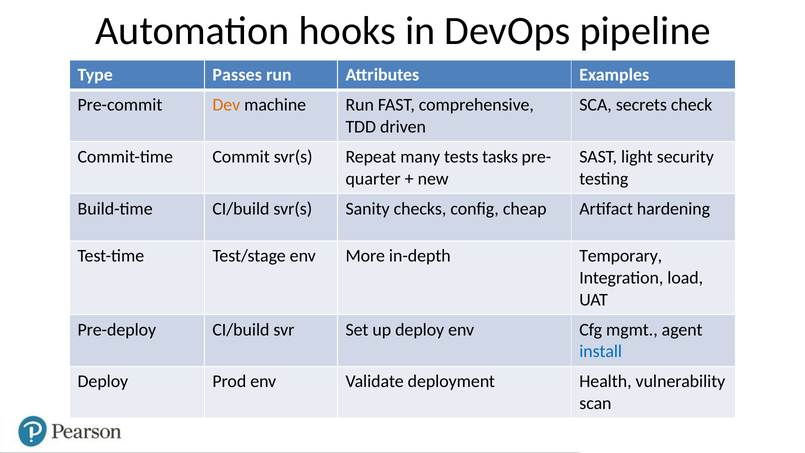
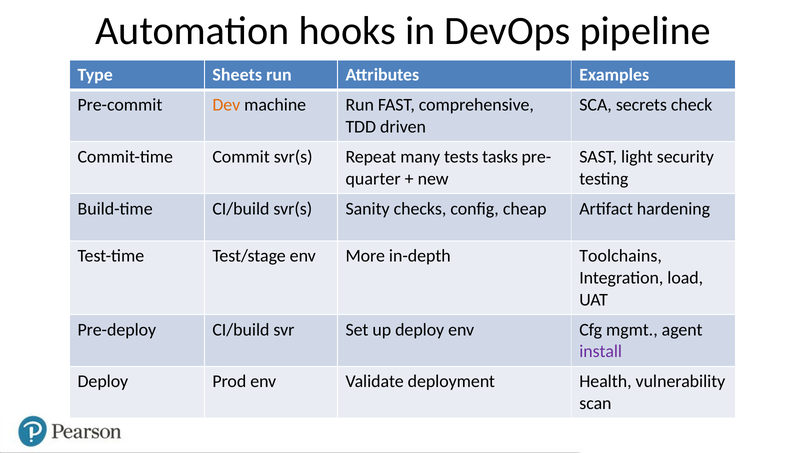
Passes: Passes -> Sheets
Temporary: Temporary -> Toolchains
install colour: blue -> purple
